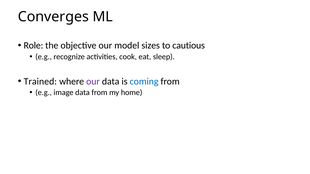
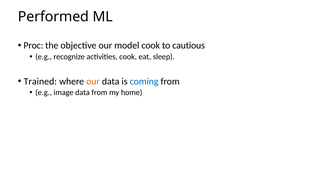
Converges: Converges -> Performed
Role: Role -> Proc
model sizes: sizes -> cook
our at (93, 82) colour: purple -> orange
